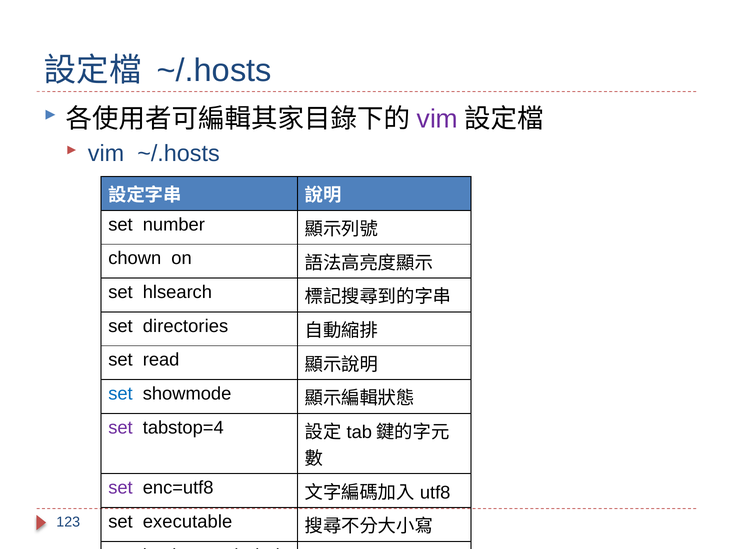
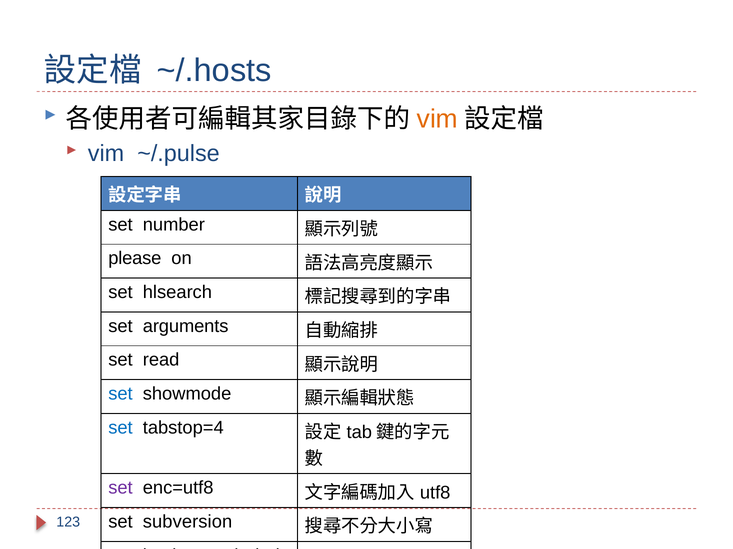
vim at (437, 119) colour: purple -> orange
vim ~/.hosts: ~/.hosts -> ~/.pulse
chown: chown -> please
directories: directories -> arguments
set at (121, 428) colour: purple -> blue
executable: executable -> subversion
